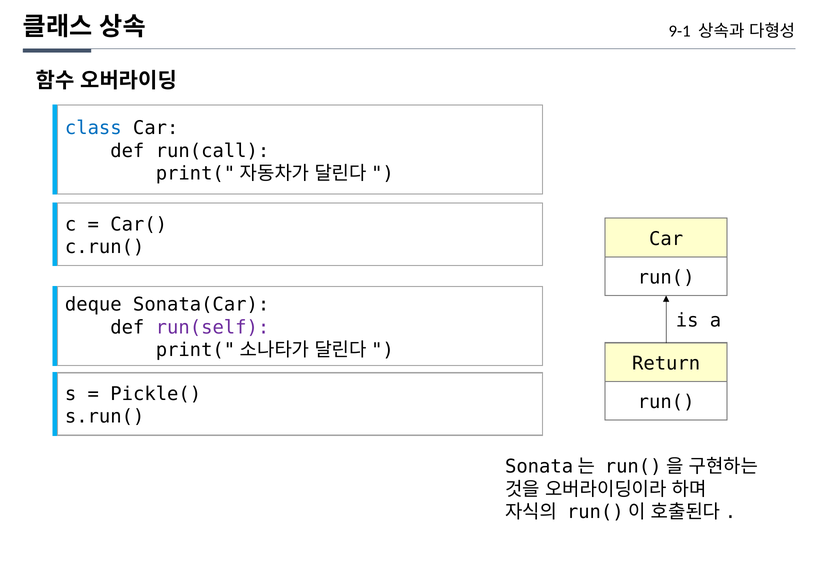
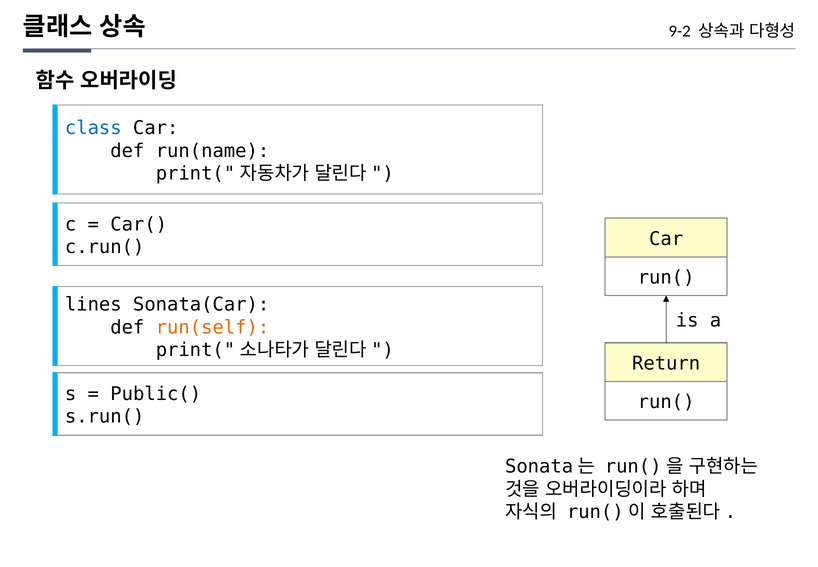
9-1: 9-1 -> 9-2
run(call: run(call -> run(name
deque: deque -> lines
run(self colour: purple -> orange
Pickle(: Pickle( -> Public(
